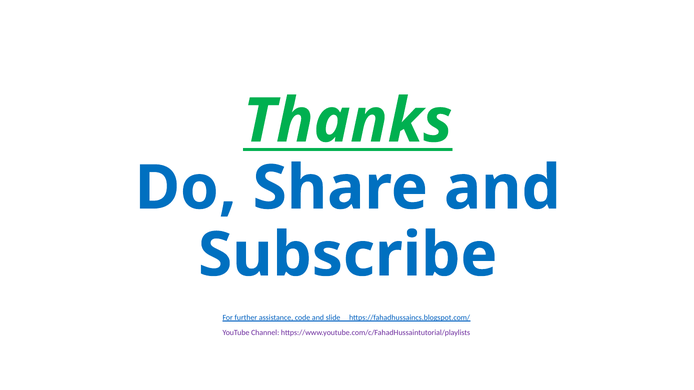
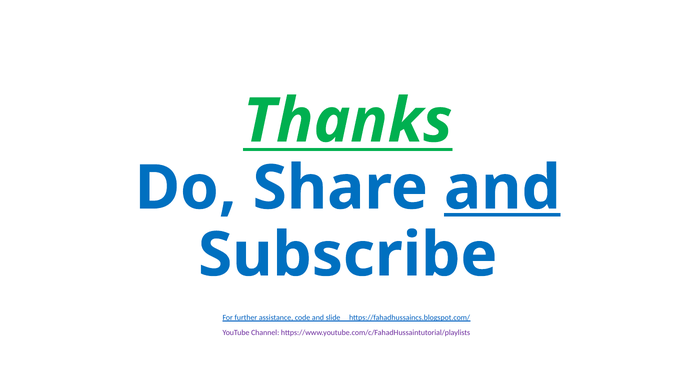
and at (502, 188) underline: none -> present
